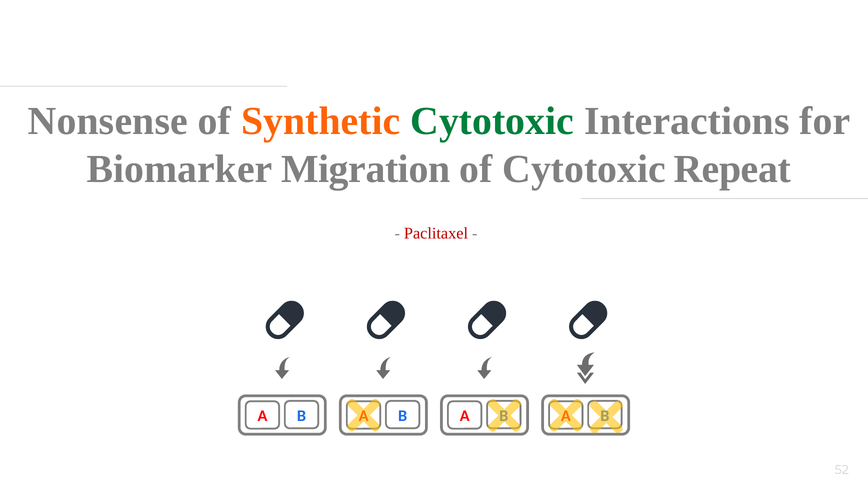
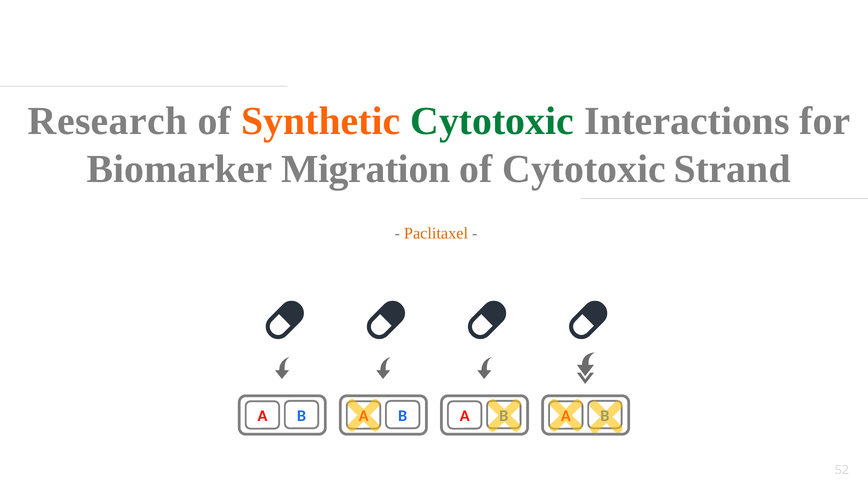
Nonsense: Nonsense -> Research
Repeat: Repeat -> Strand
Paclitaxel colour: red -> orange
